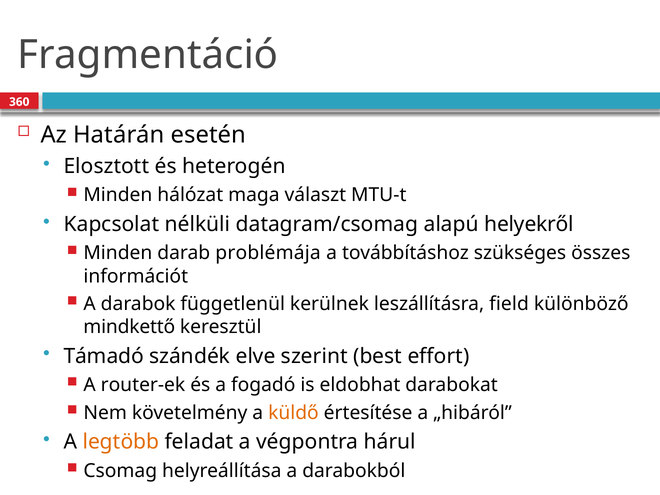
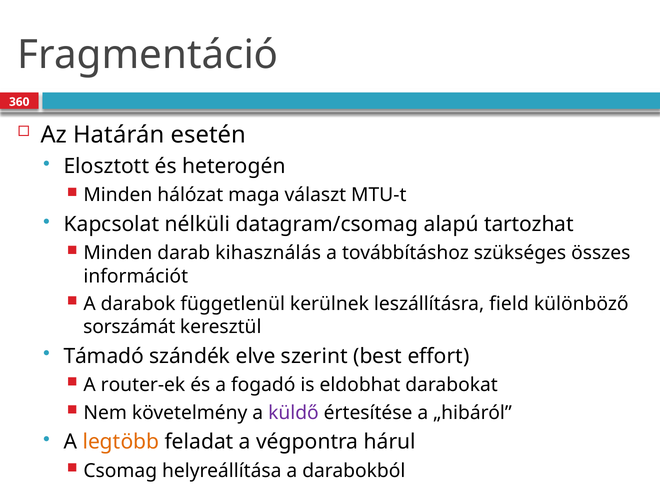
helyekről: helyekről -> tartozhat
problémája: problémája -> kihasználás
mindkettő: mindkettő -> sorszámát
küldő colour: orange -> purple
